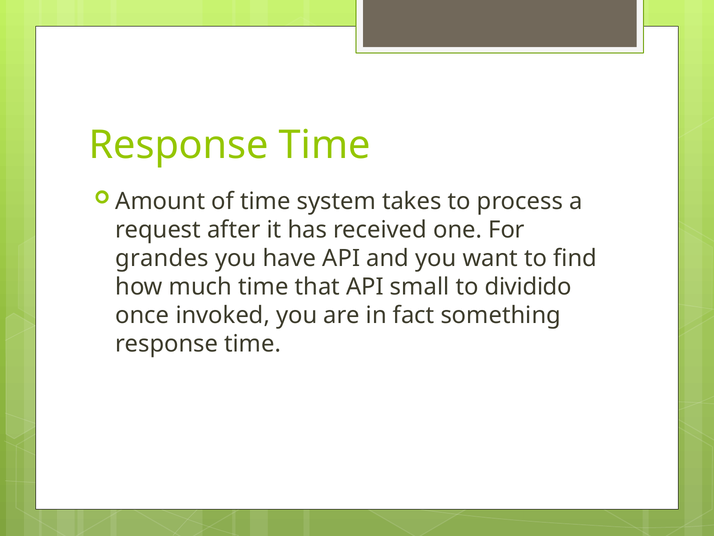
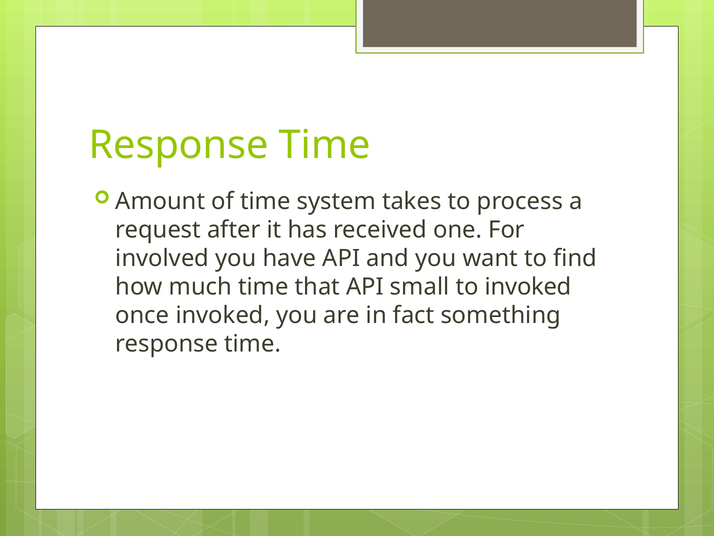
grandes: grandes -> involved
to dividido: dividido -> invoked
